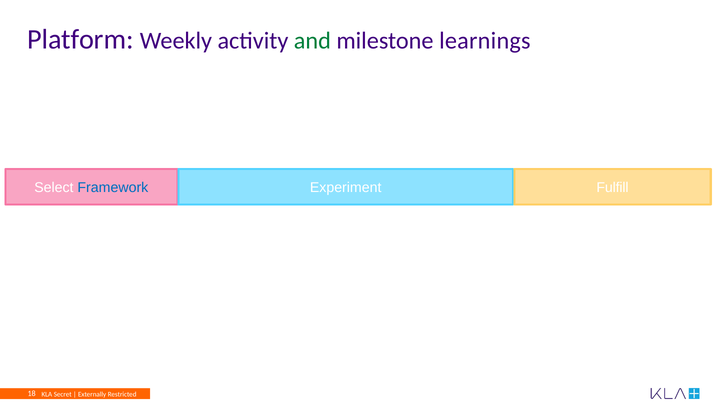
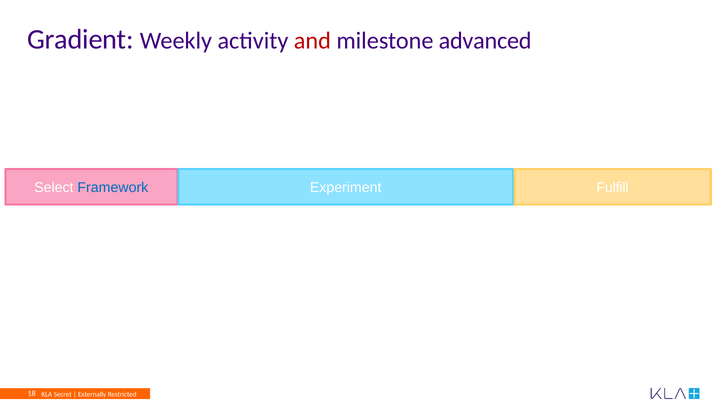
Platform: Platform -> Gradient
and colour: green -> red
learnings: learnings -> advanced
